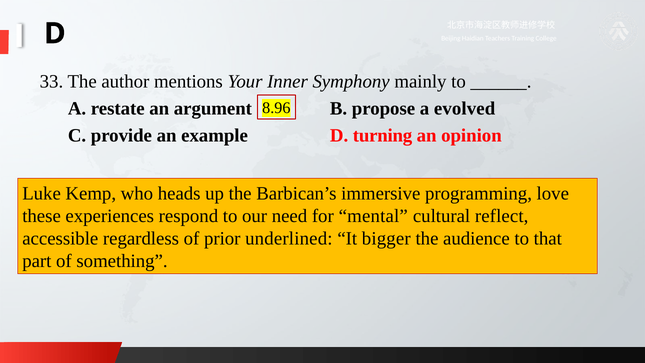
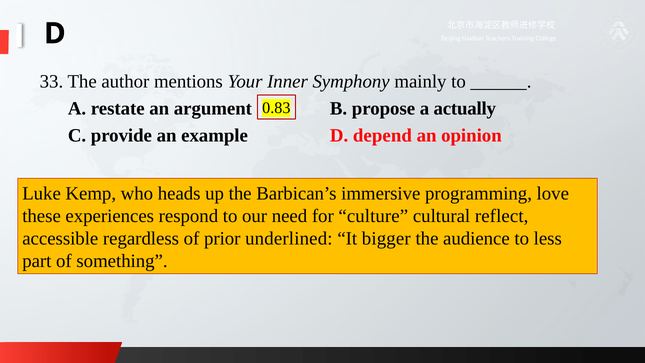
evolved: evolved -> actually
8.96: 8.96 -> 0.83
turning: turning -> depend
mental: mental -> culture
that: that -> less
